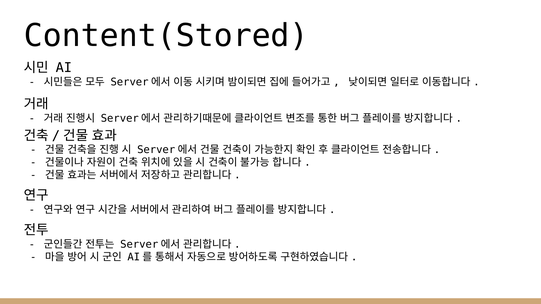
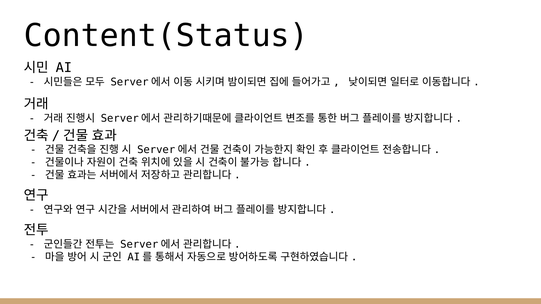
Content(Stored: Content(Stored -> Content(Status
